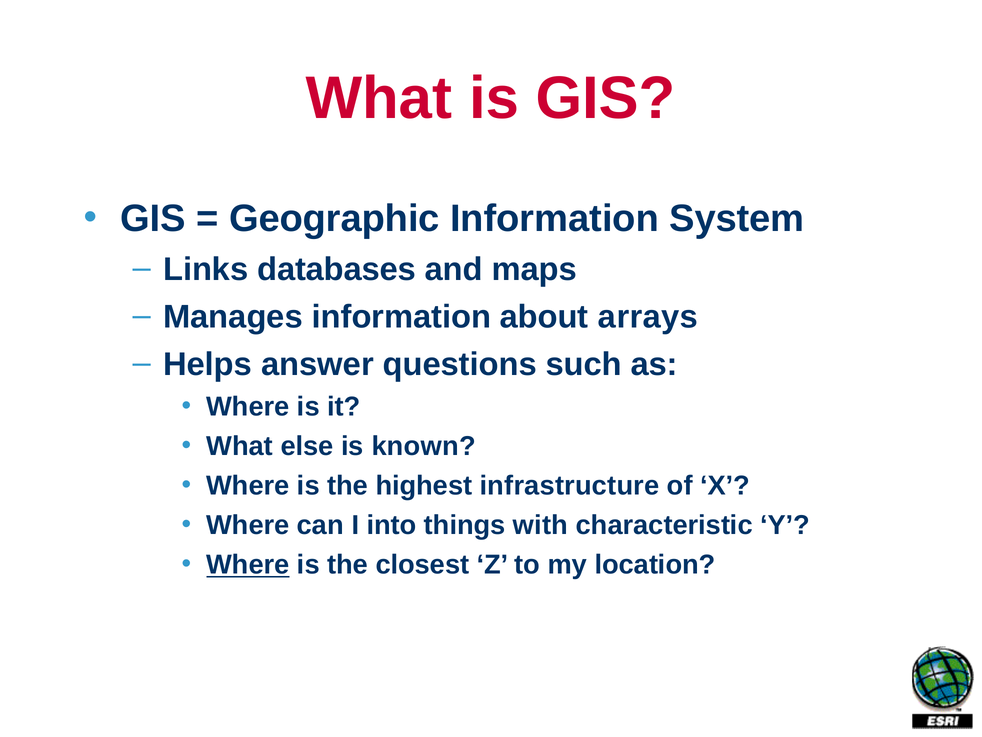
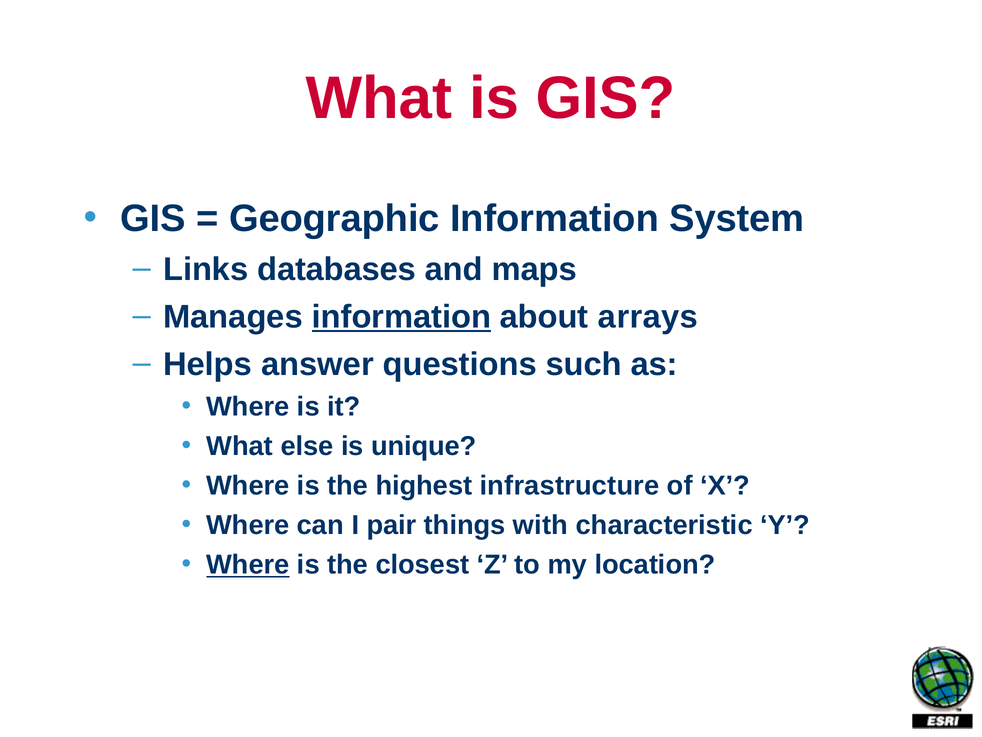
information at (401, 317) underline: none -> present
known: known -> unique
into: into -> pair
